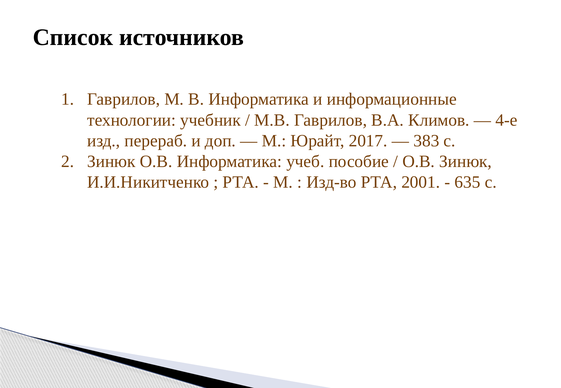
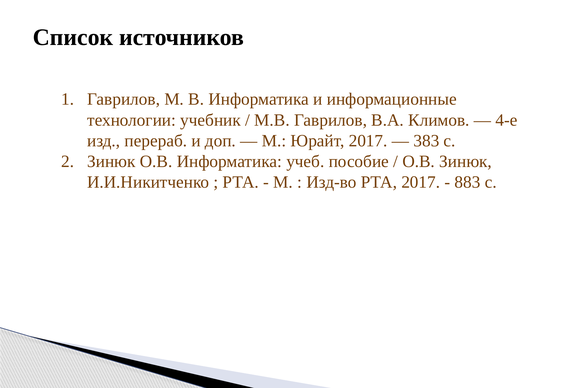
РТА 2001: 2001 -> 2017
635: 635 -> 883
